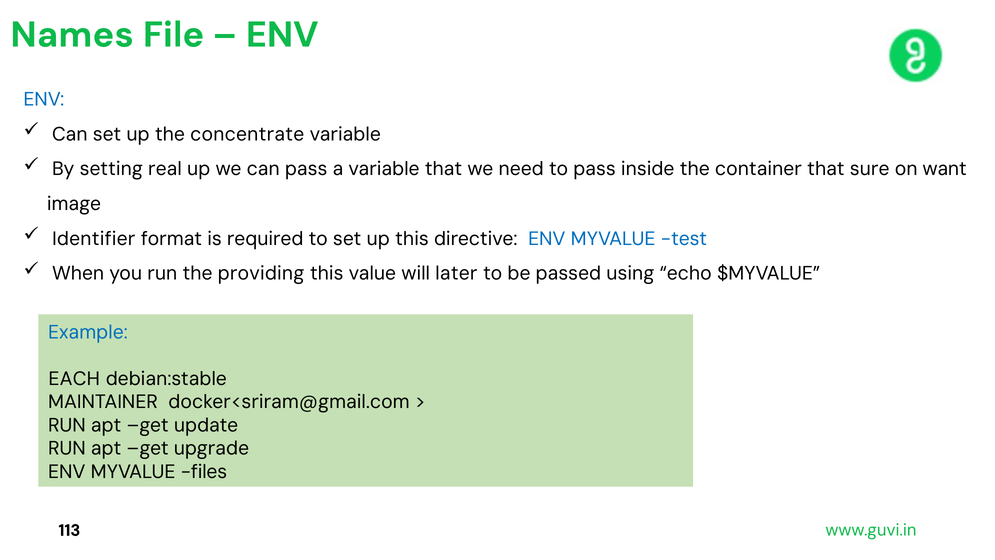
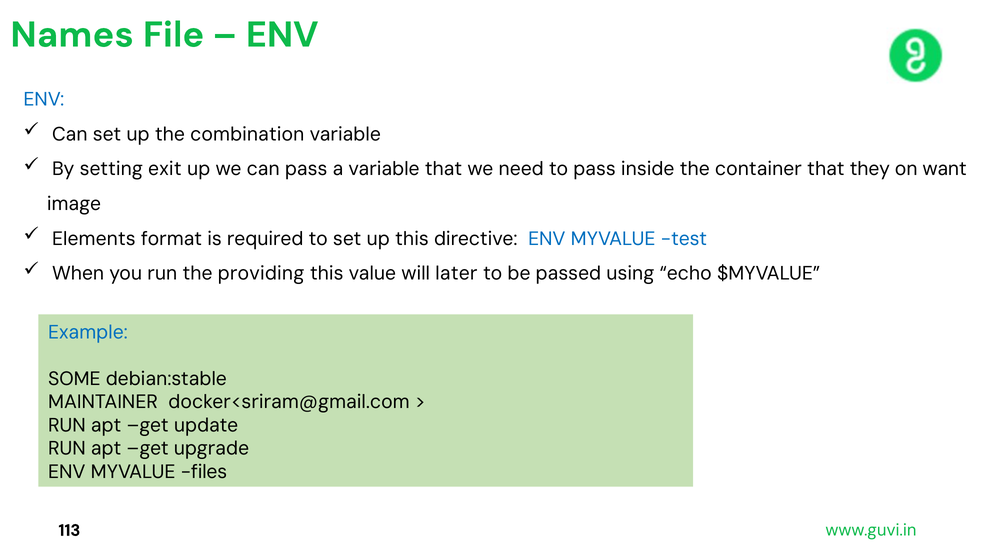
concentrate: concentrate -> combination
real: real -> exit
sure: sure -> they
Identifier: Identifier -> Elements
EACH: EACH -> SOME
